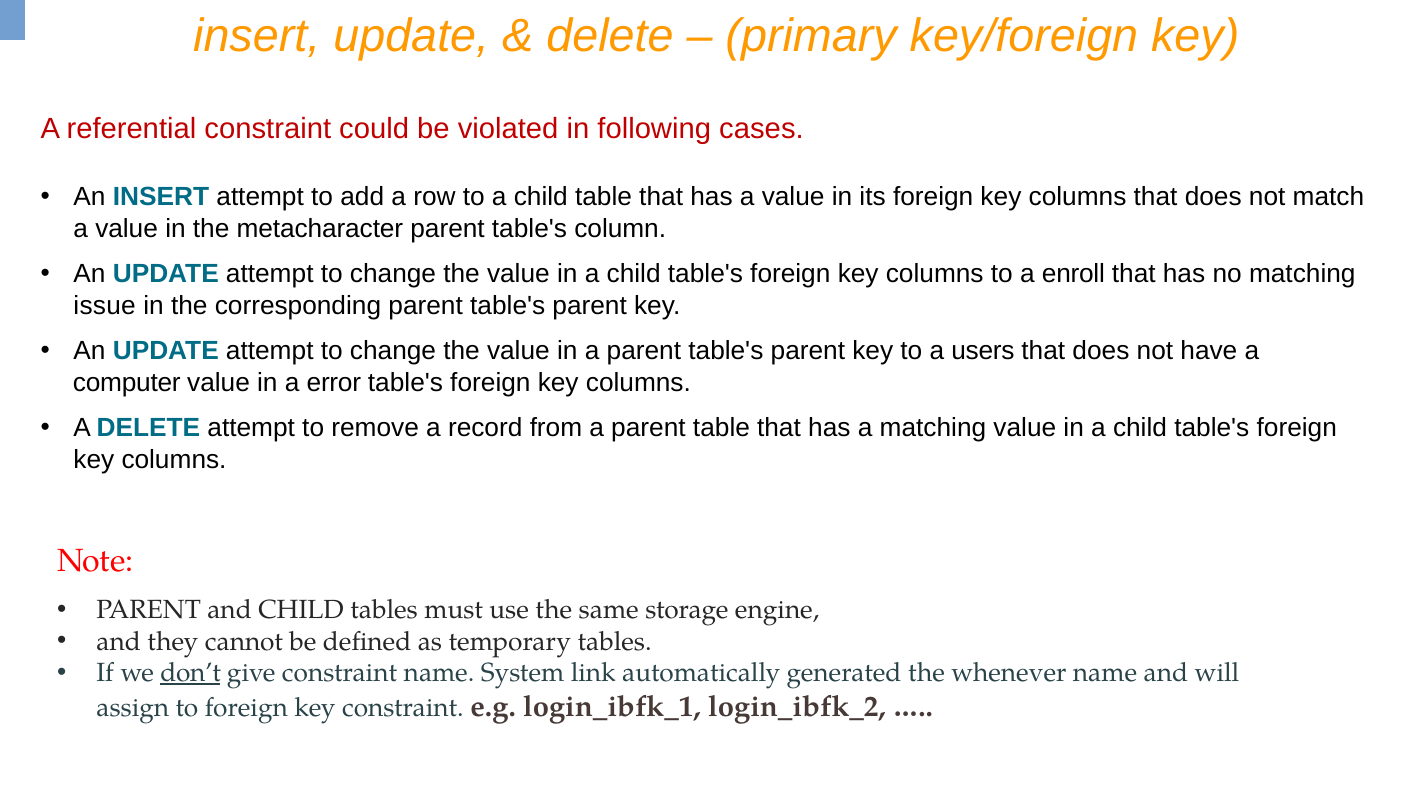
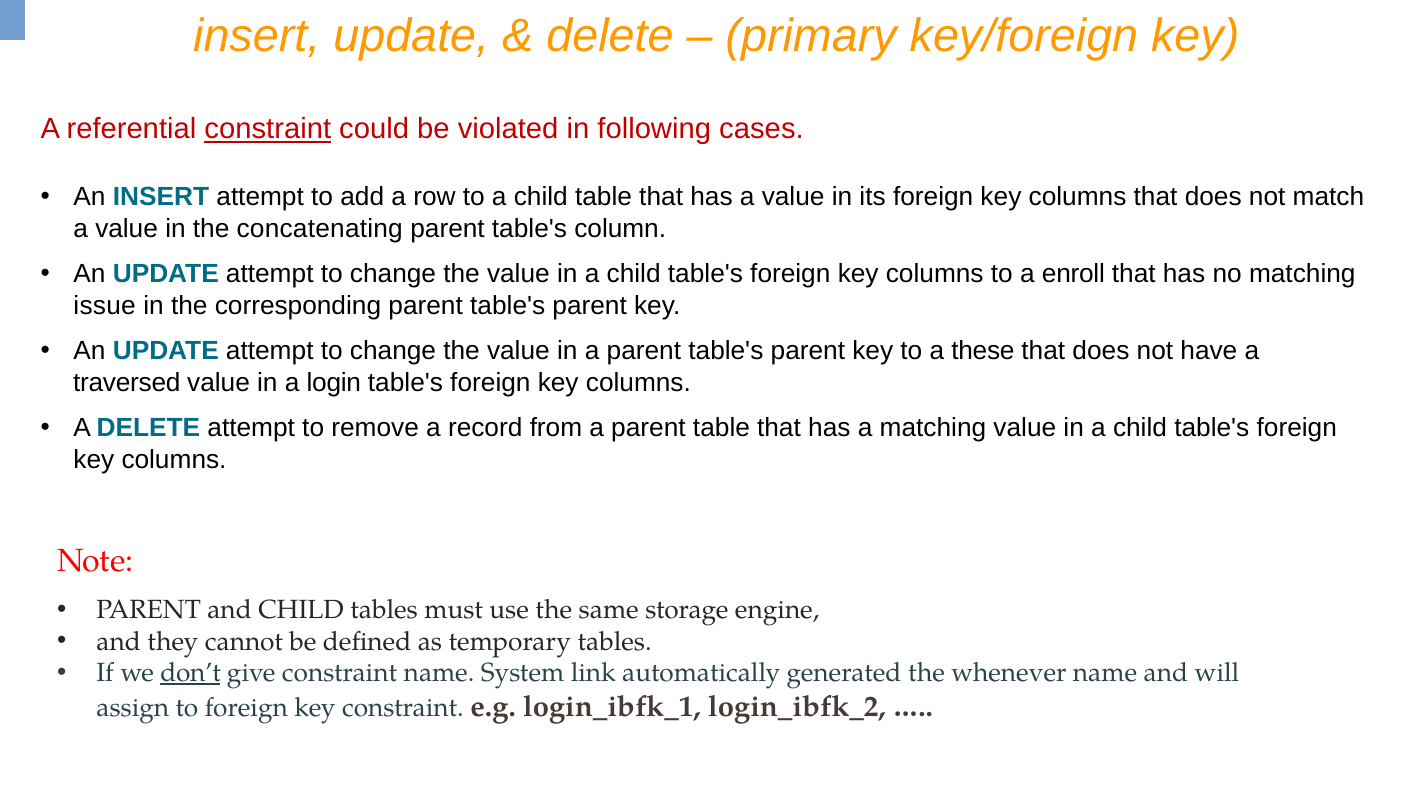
constraint at (268, 129) underline: none -> present
metacharacter: metacharacter -> concatenating
users: users -> these
computer: computer -> traversed
error: error -> login
